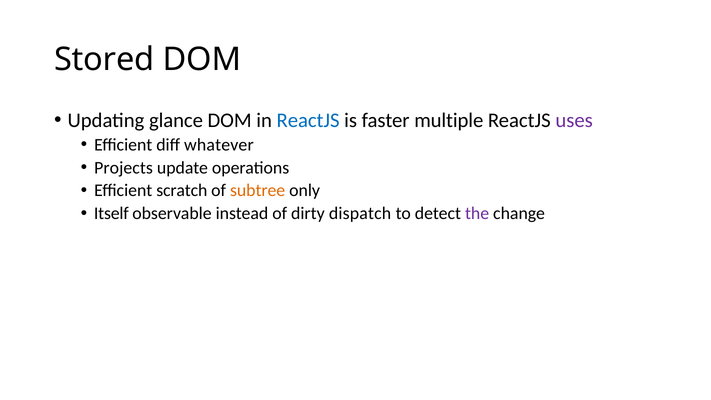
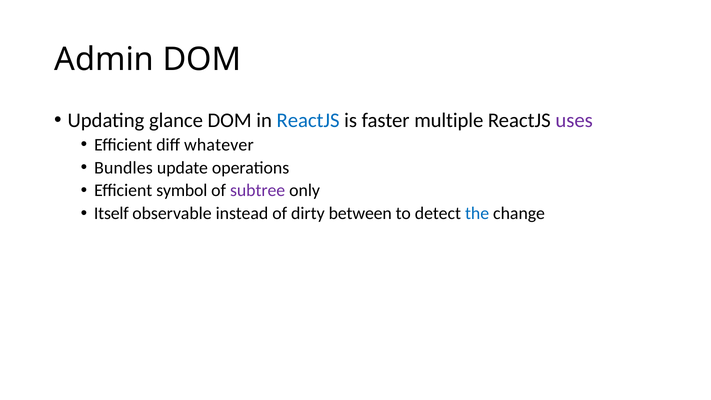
Stored: Stored -> Admin
Projects: Projects -> Bundles
scratch: scratch -> symbol
subtree colour: orange -> purple
dispatch: dispatch -> between
the colour: purple -> blue
